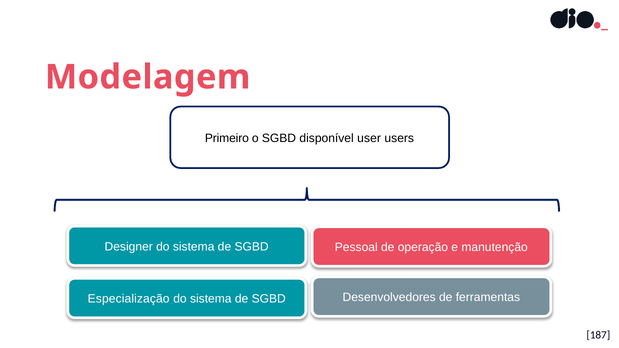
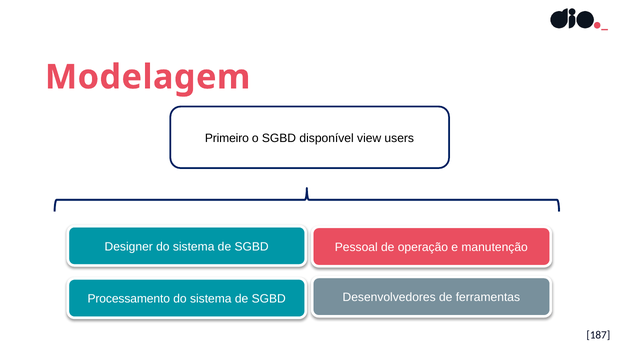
user: user -> view
Especialização: Especialização -> Processamento
